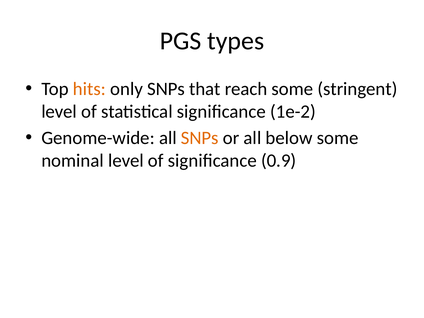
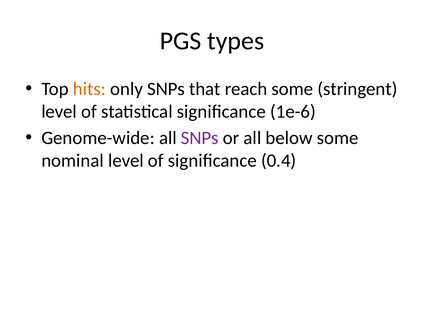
1e-2: 1e-2 -> 1e-6
SNPs at (200, 138) colour: orange -> purple
0.9: 0.9 -> 0.4
